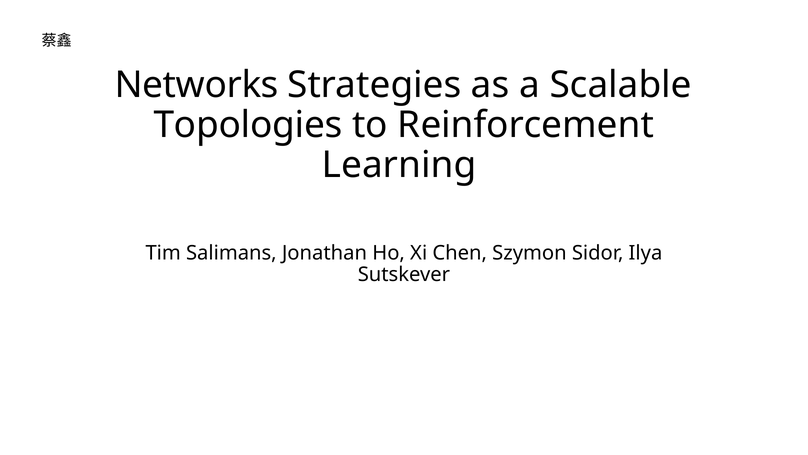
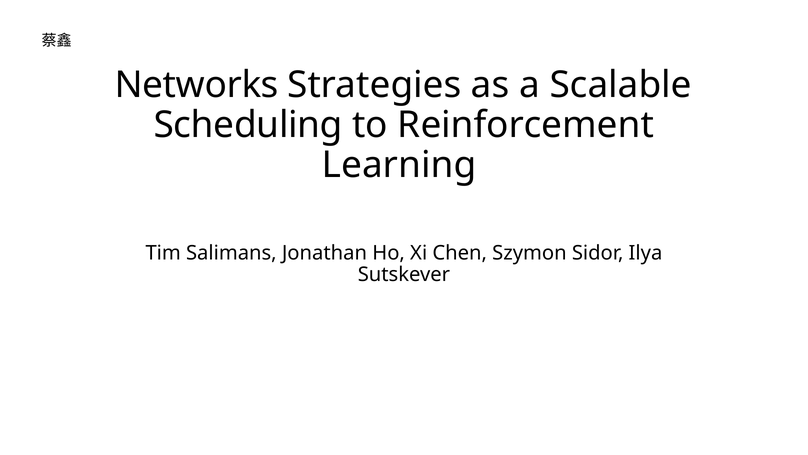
Topologies: Topologies -> Scheduling
